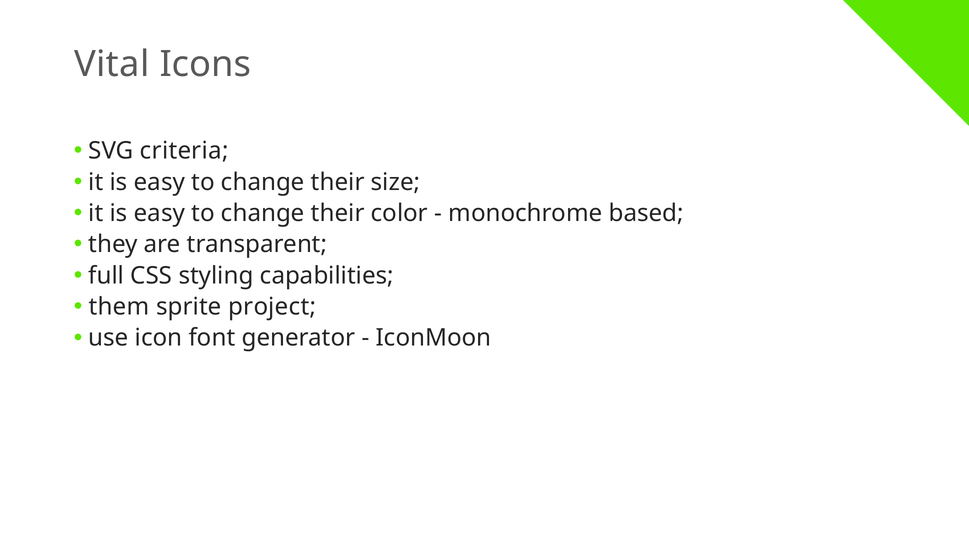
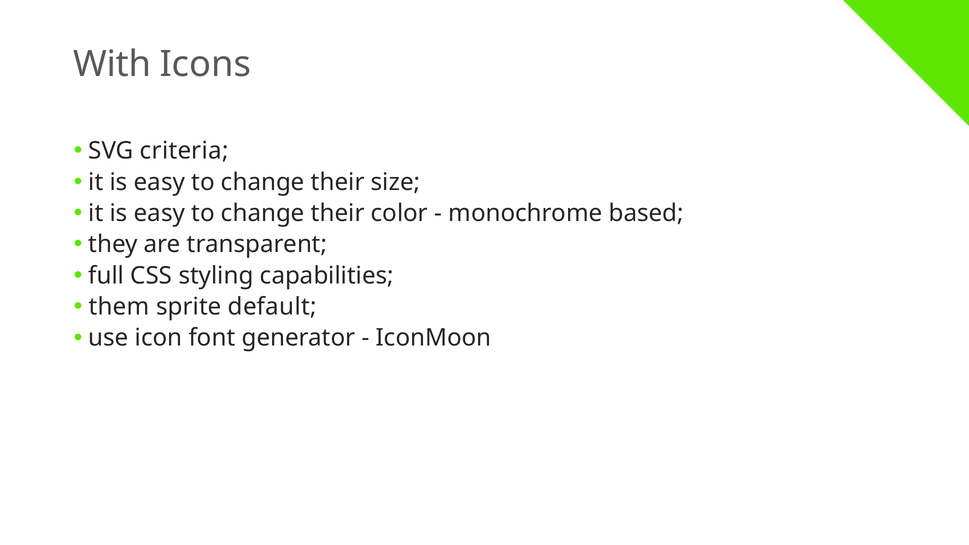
Vital: Vital -> With
project: project -> default
